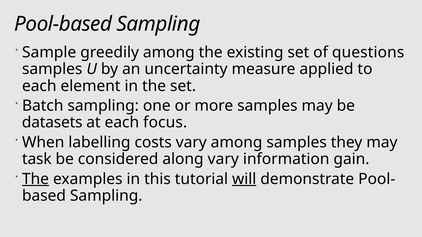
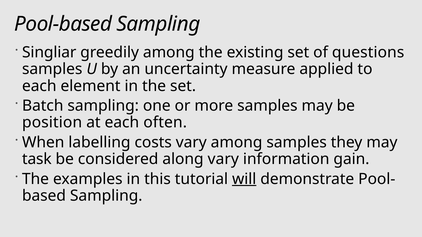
Sample: Sample -> Singliar
datasets: datasets -> position
focus: focus -> often
The at (36, 179) underline: present -> none
